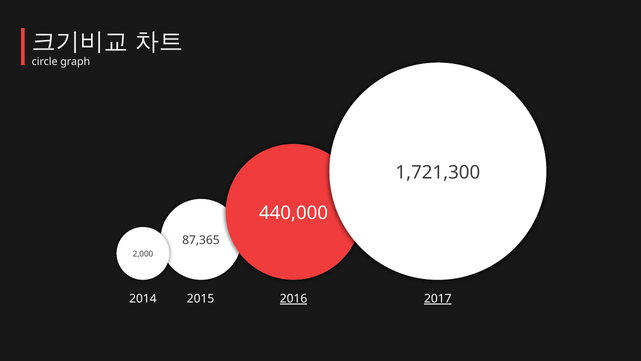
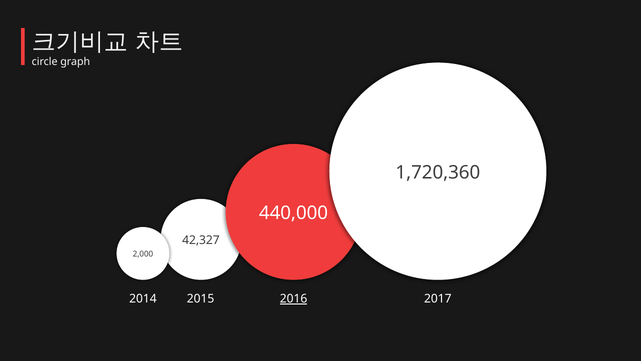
1,721,300: 1,721,300 -> 1,720,360
87,365: 87,365 -> 42,327
2017 underline: present -> none
